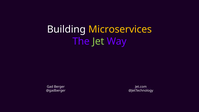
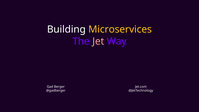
Jet colour: light green -> pink
